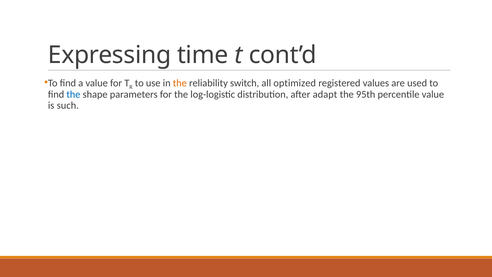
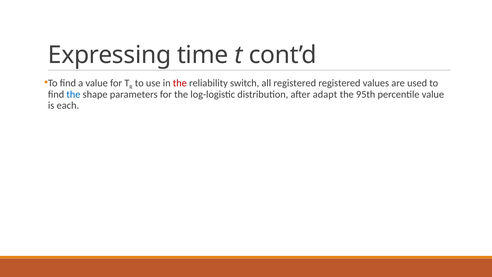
the at (180, 83) colour: orange -> red
all optimized: optimized -> registered
such: such -> each
